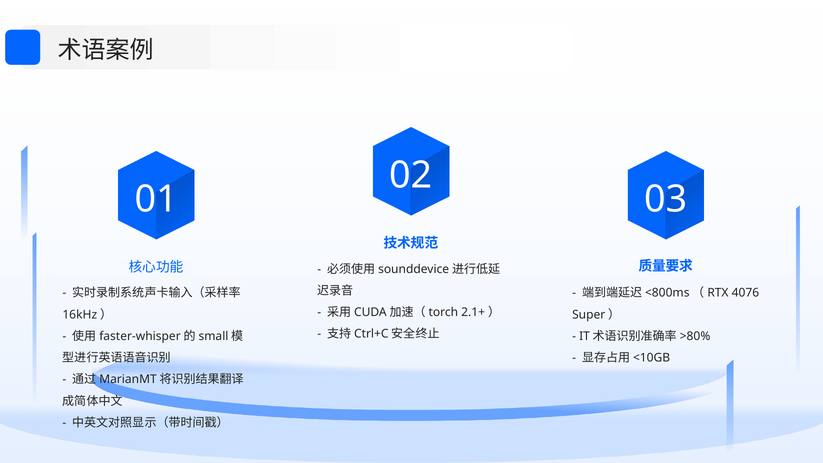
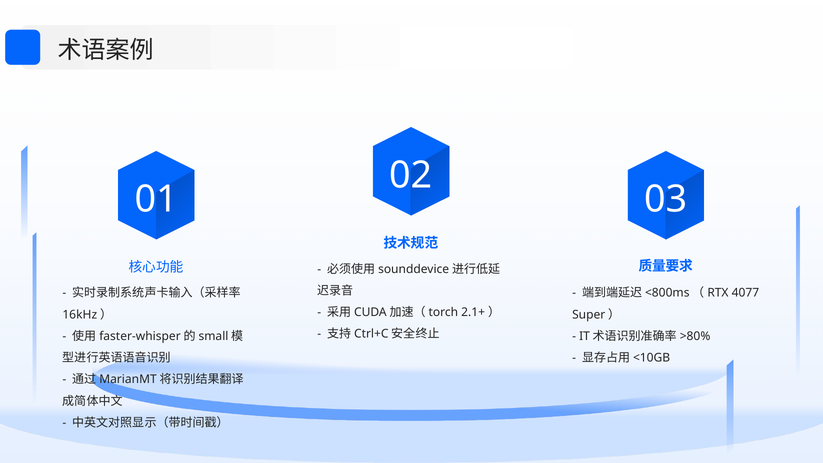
4076: 4076 -> 4077
